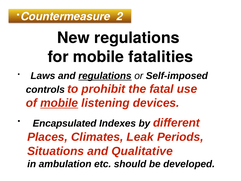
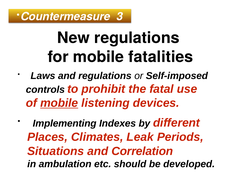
2: 2 -> 3
regulations at (105, 76) underline: present -> none
Encapsulated: Encapsulated -> Implementing
Qualitative: Qualitative -> Correlation
